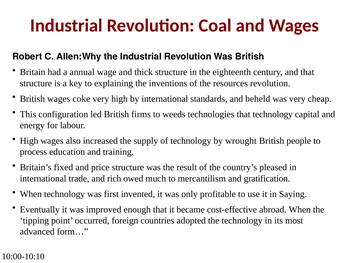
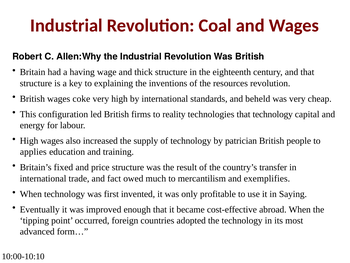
annual: annual -> having
weeds: weeds -> reality
wrought: wrought -> patrician
process: process -> applies
pleased: pleased -> transfer
rich: rich -> fact
gratification: gratification -> exemplifies
